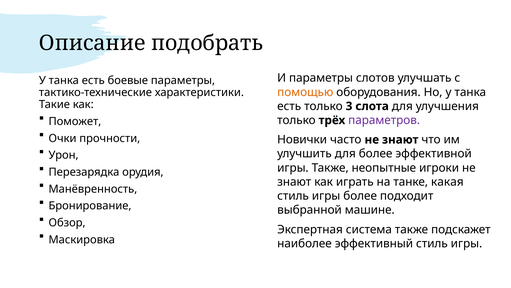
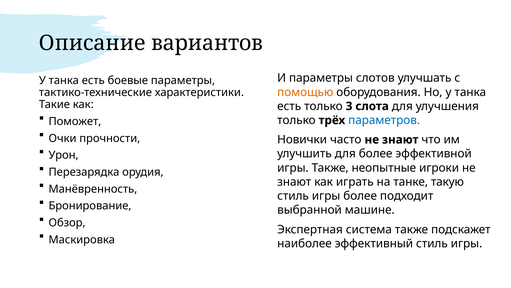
подобрать: подобрать -> вариантов
параметров colour: purple -> blue
какая: какая -> такую
